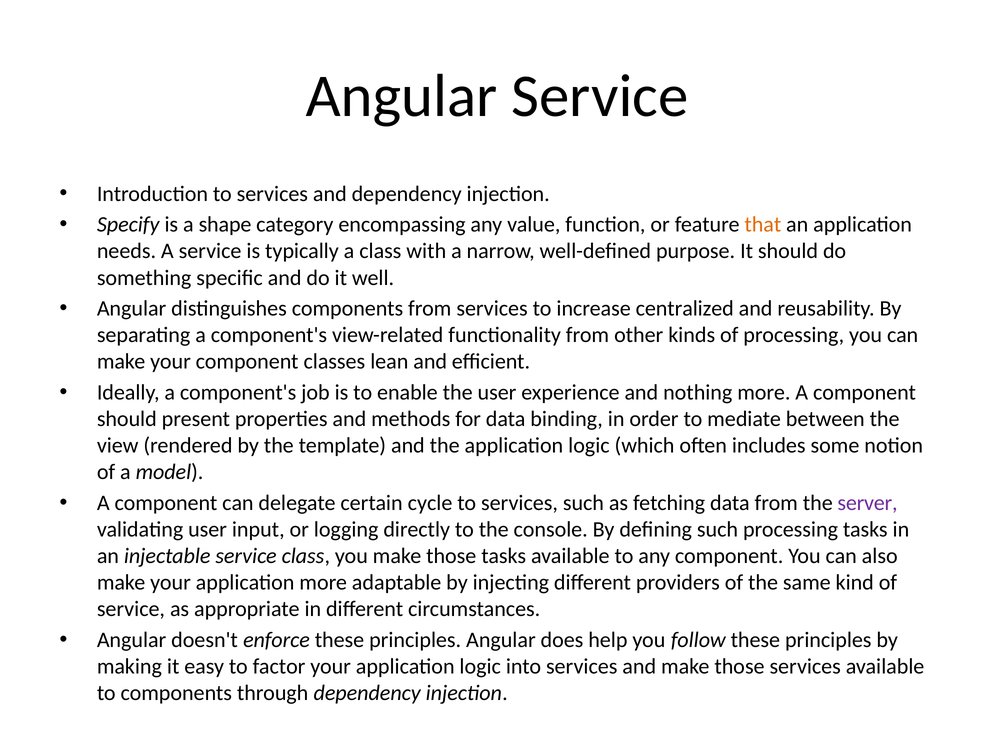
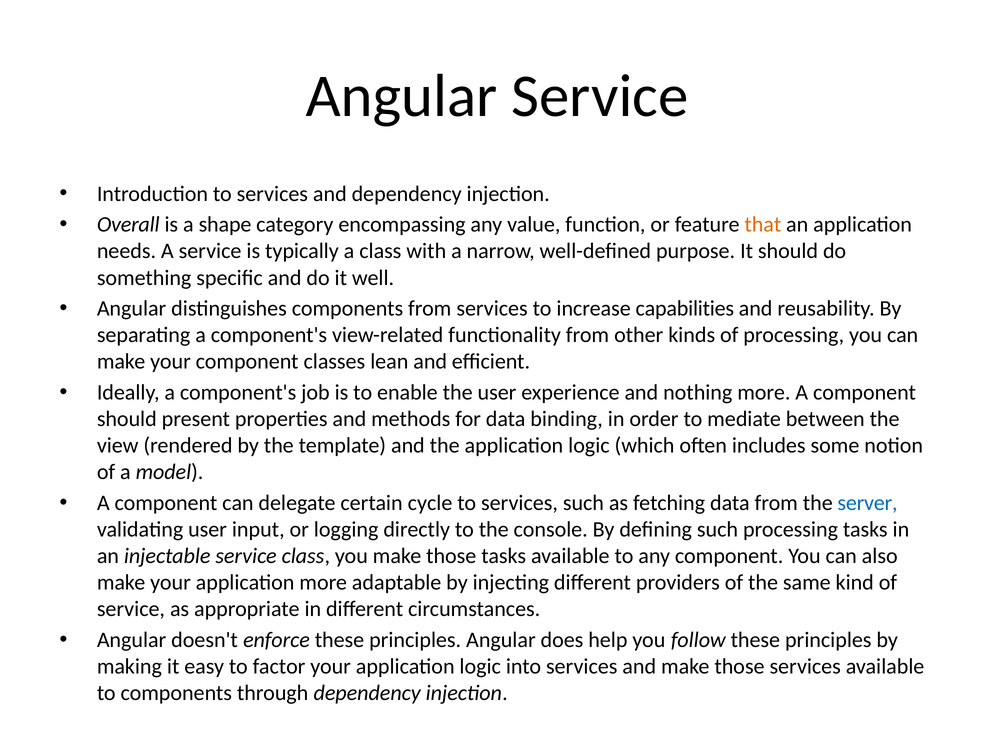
Specify: Specify -> Overall
centralized: centralized -> capabilities
server colour: purple -> blue
